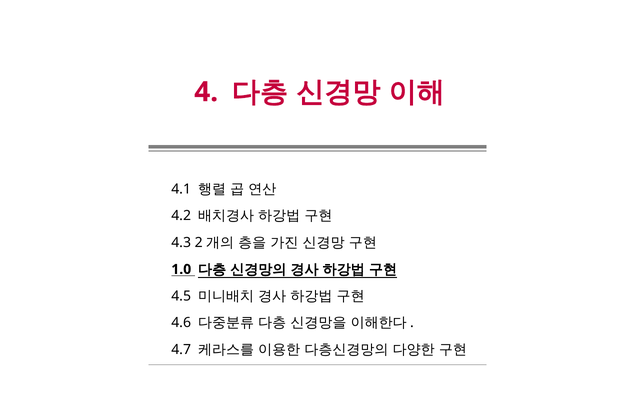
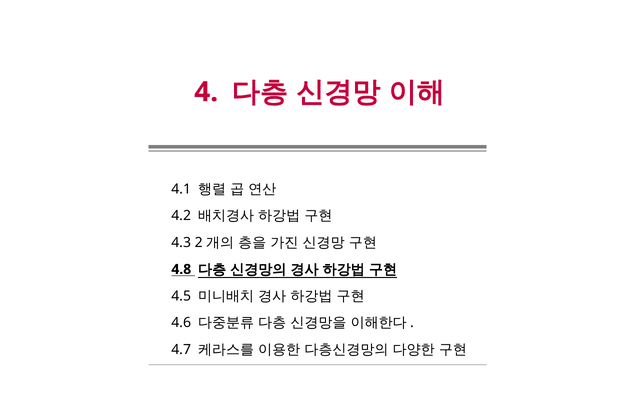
1.0: 1.0 -> 4.8
